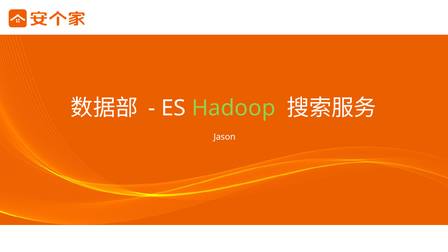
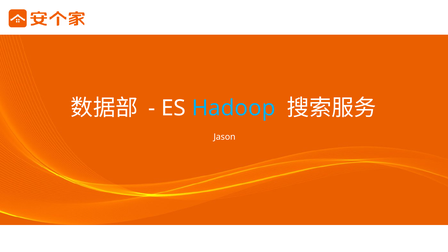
Hadoop colour: light green -> light blue
